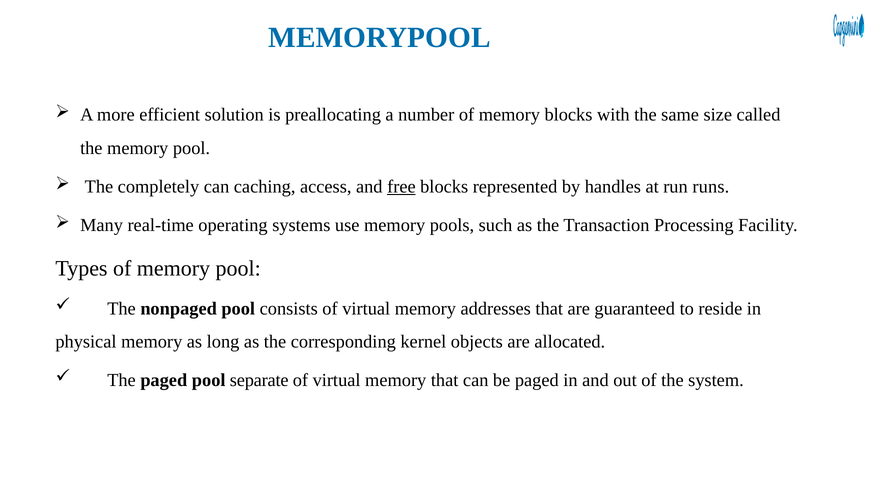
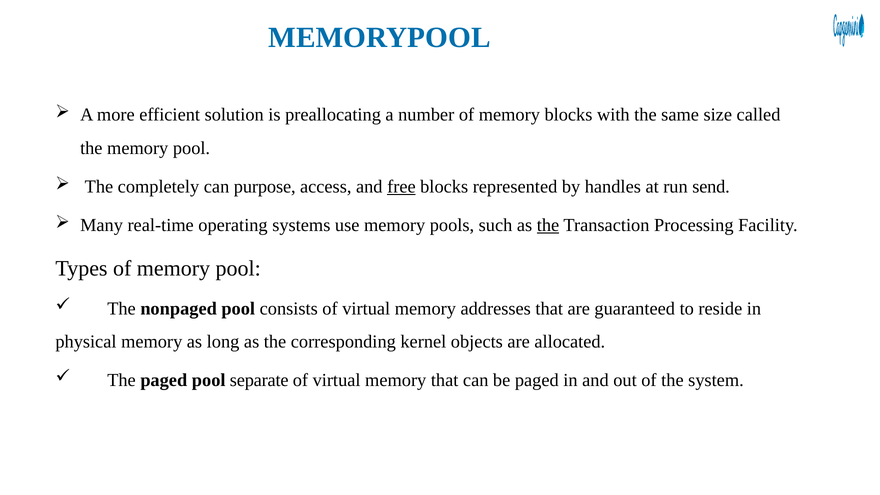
caching: caching -> purpose
runs: runs -> send
the at (548, 225) underline: none -> present
